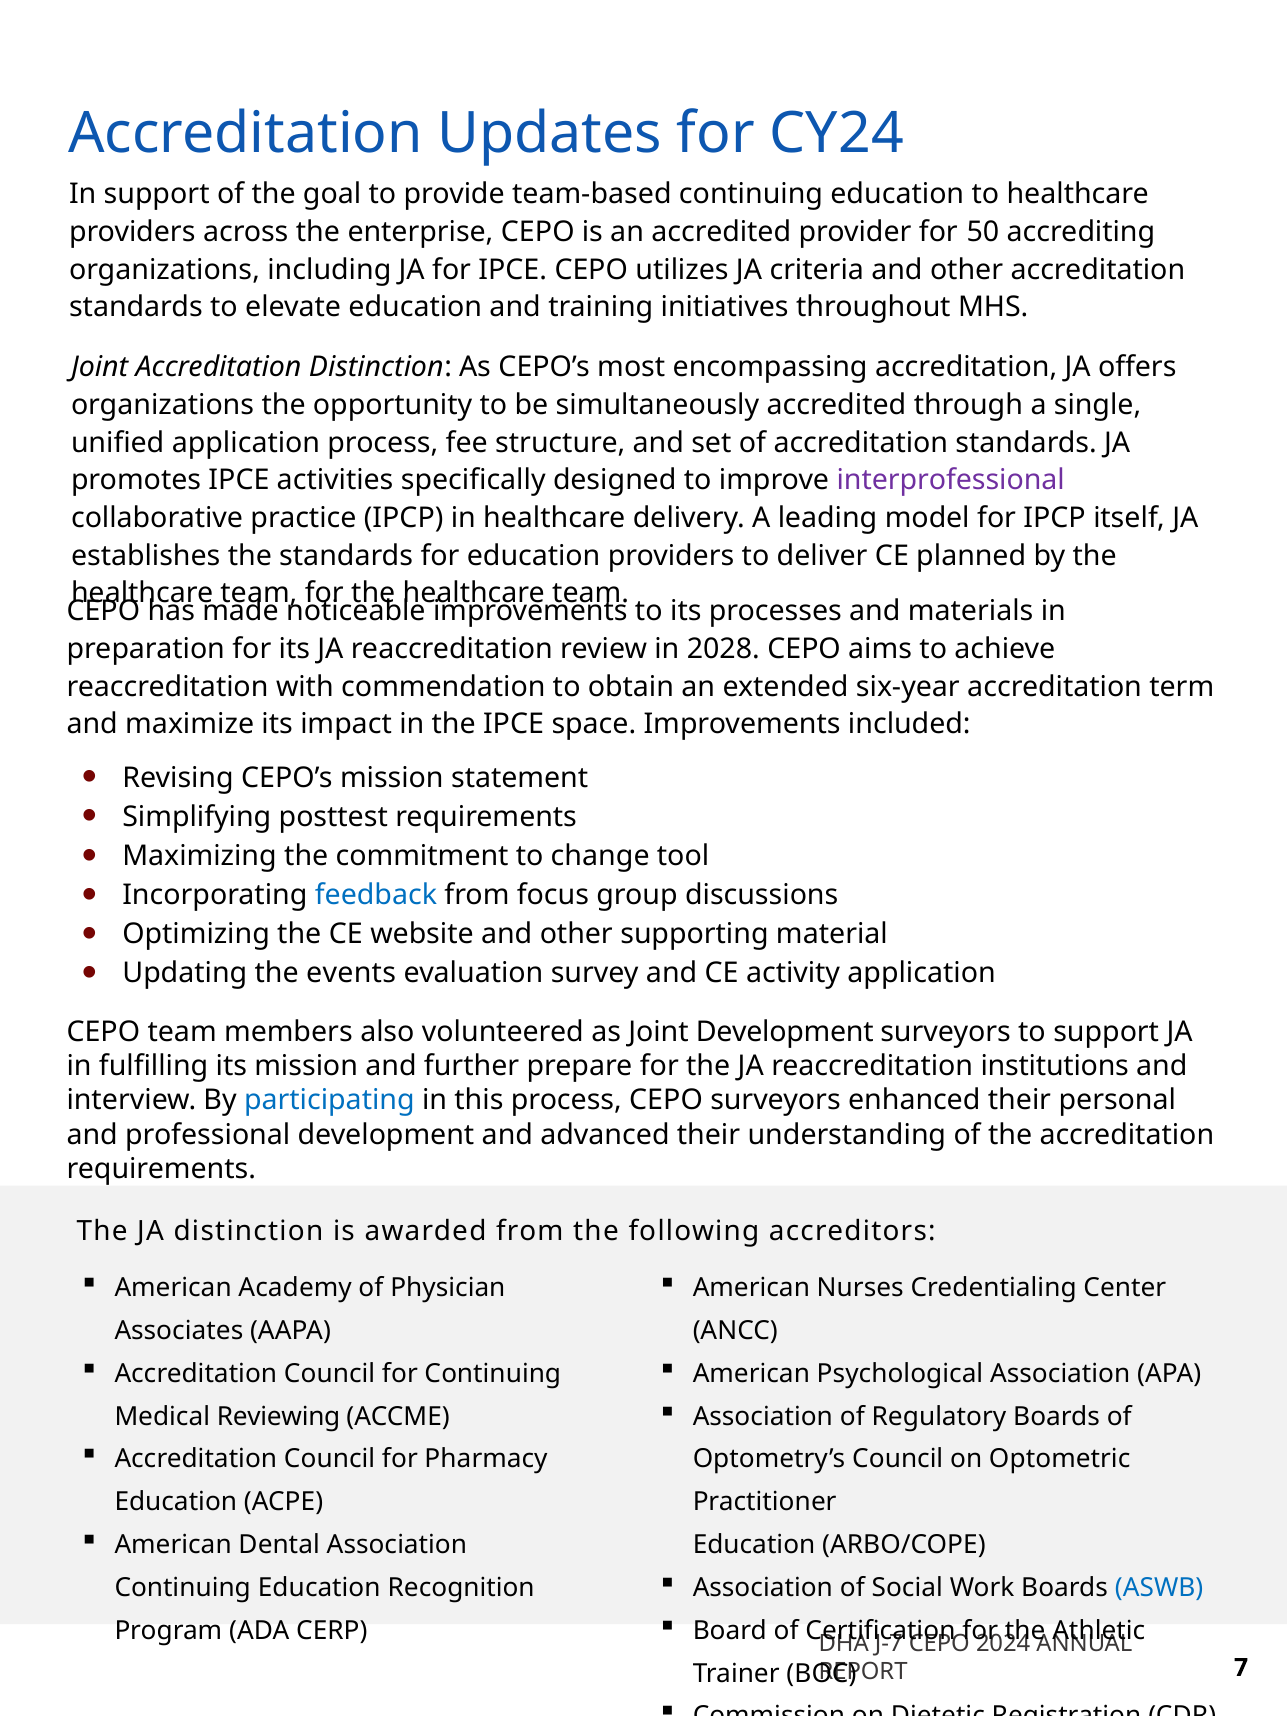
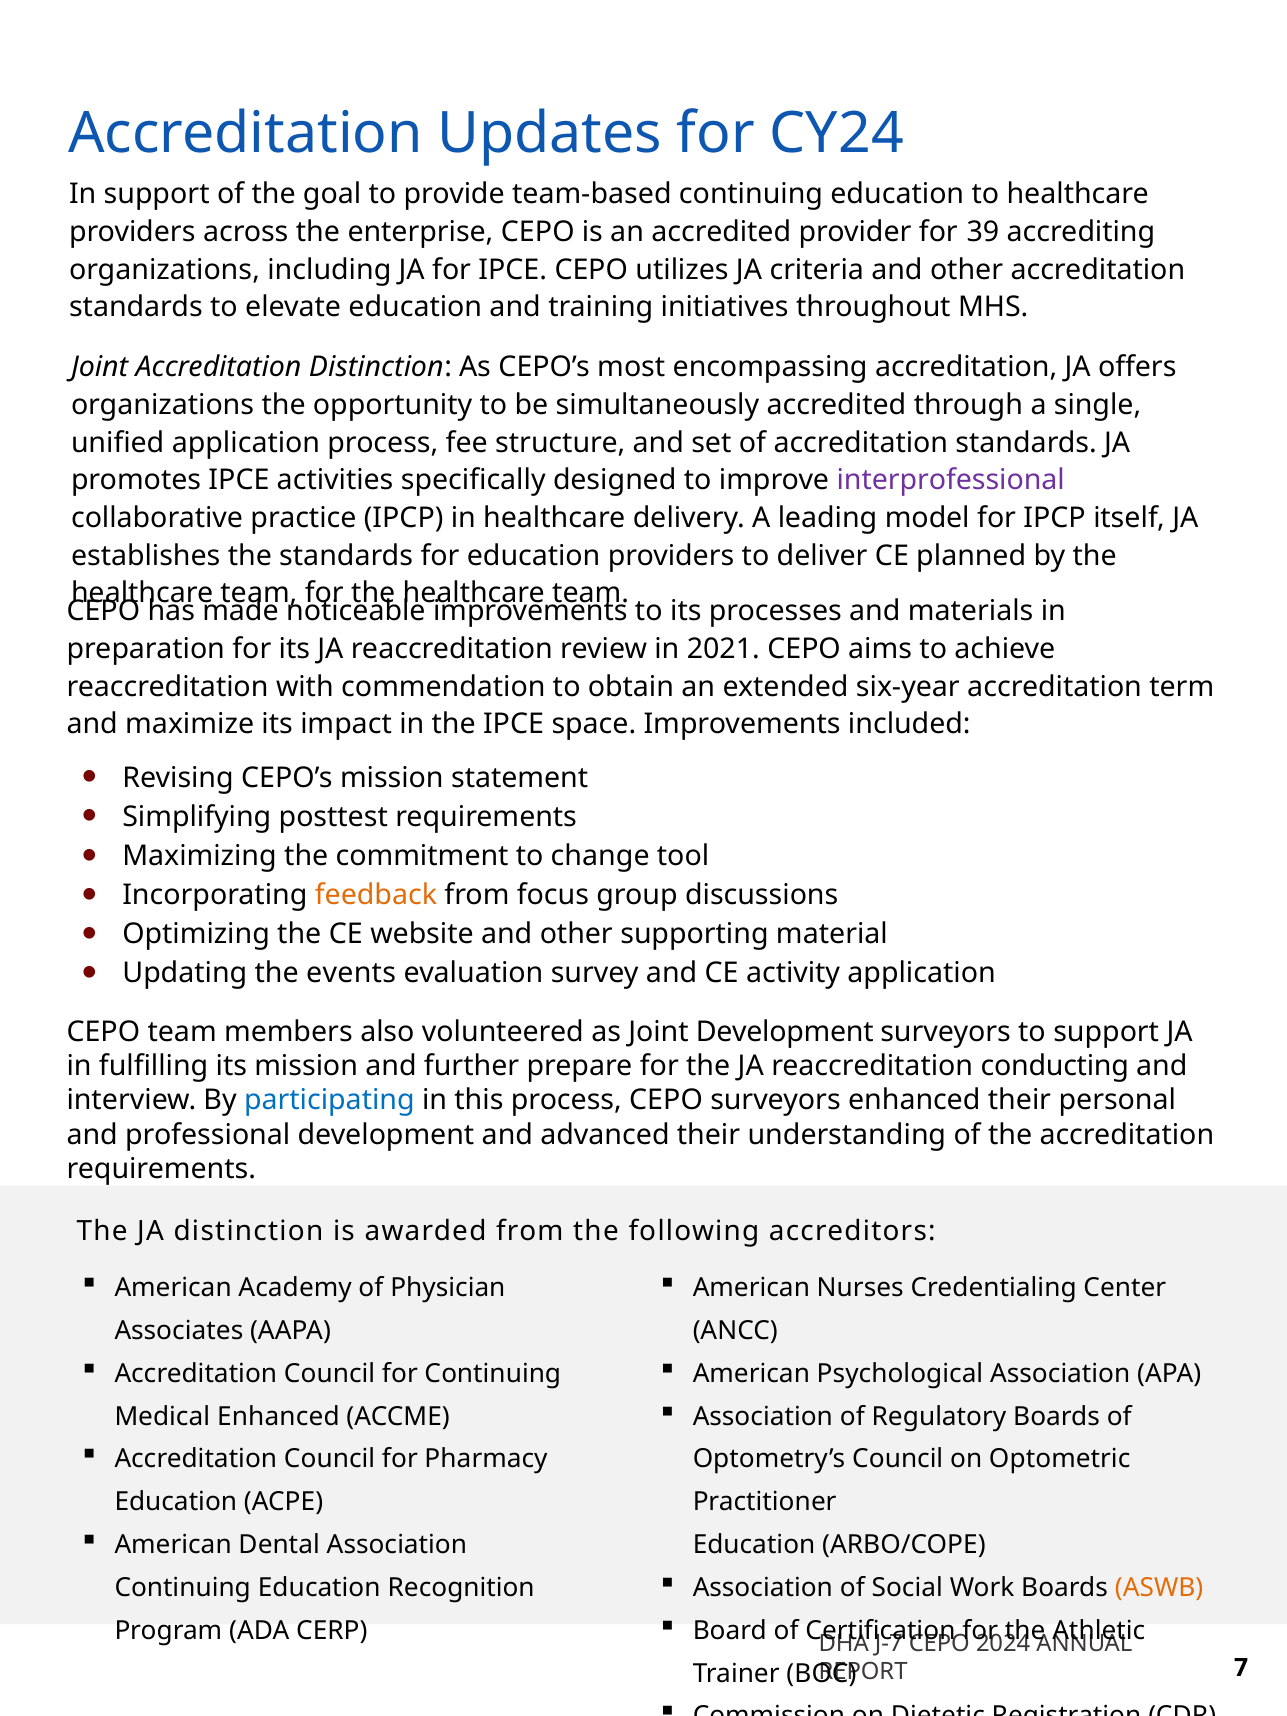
50: 50 -> 39
2028: 2028 -> 2021
feedback colour: blue -> orange
institutions: institutions -> conducting
Medical Reviewing: Reviewing -> Enhanced
ASWB colour: blue -> orange
